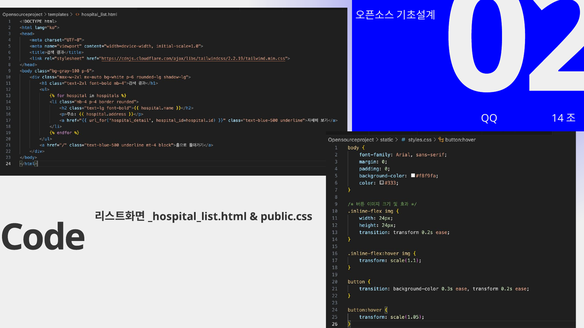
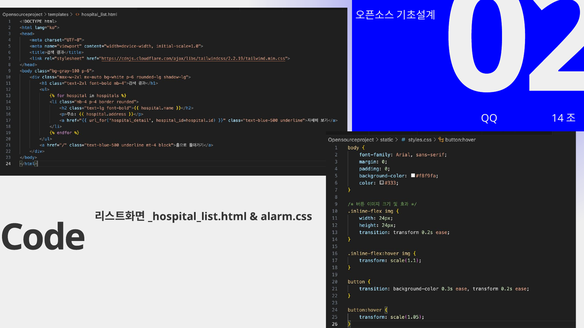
public.css: public.css -> alarm.css
